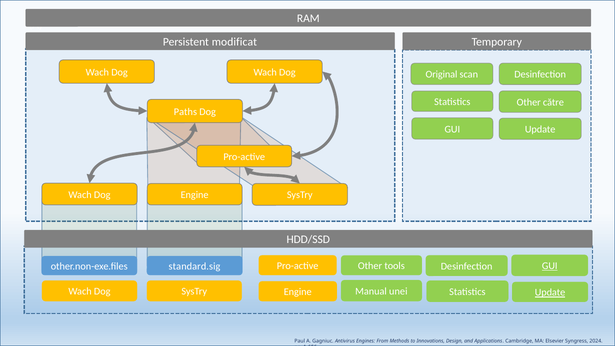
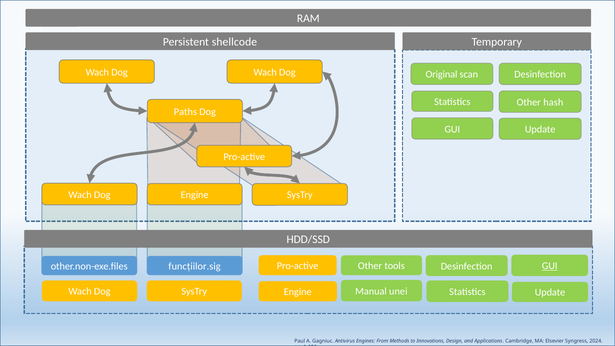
modificat: modificat -> shellcode
către: către -> hash
standard.sig: standard.sig -> funcțiilor.sig
Update at (550, 293) underline: present -> none
